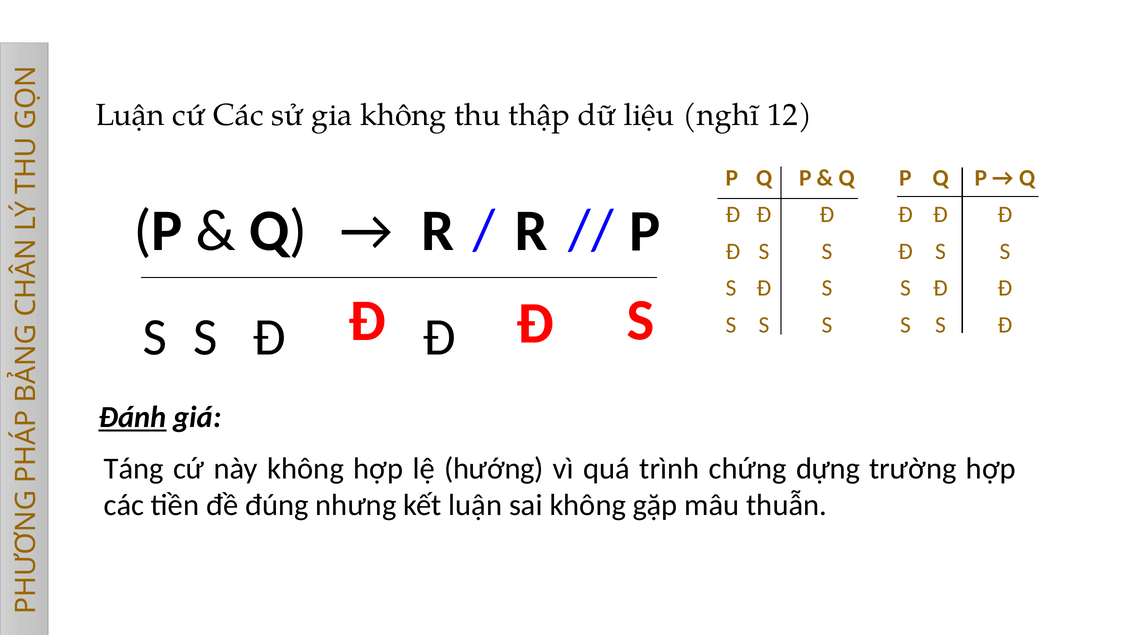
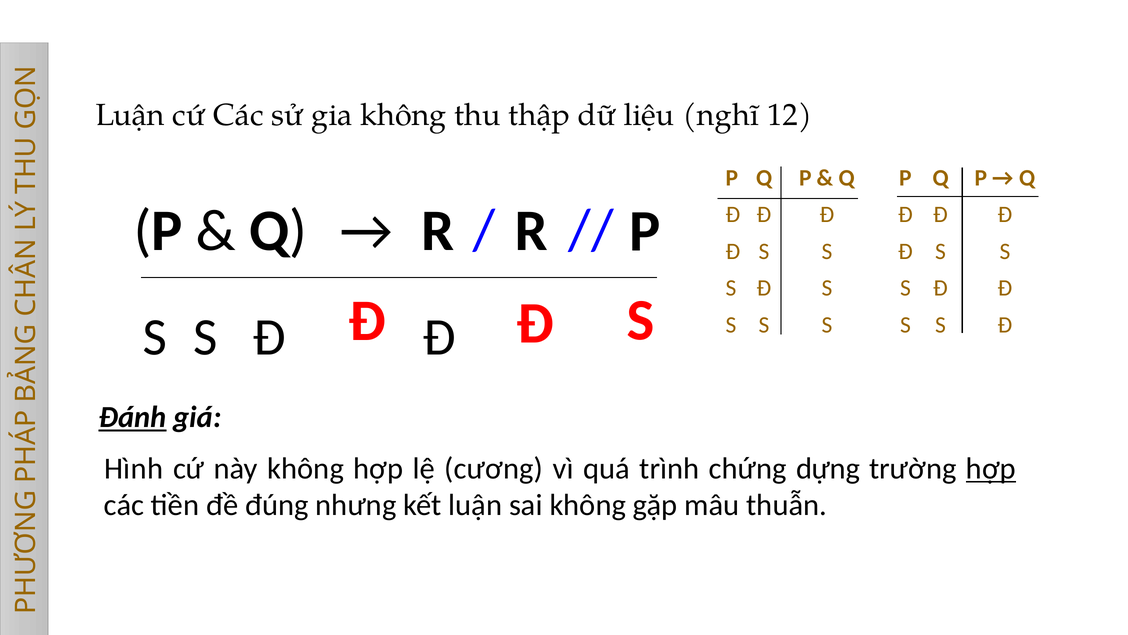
Táng: Táng -> Hình
hướng: hướng -> cương
hợp at (991, 468) underline: none -> present
